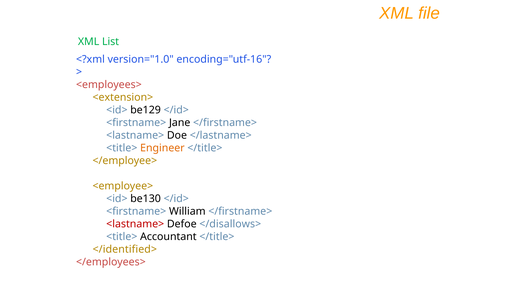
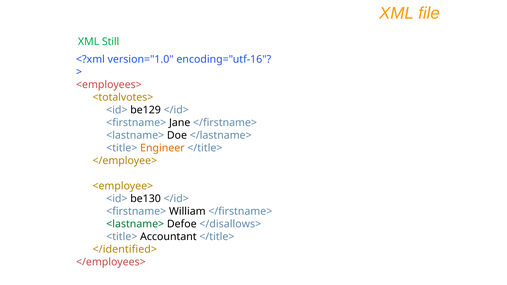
List: List -> Still
<extension>: <extension> -> <totalvotes>
<lastname> at (135, 224) colour: red -> green
